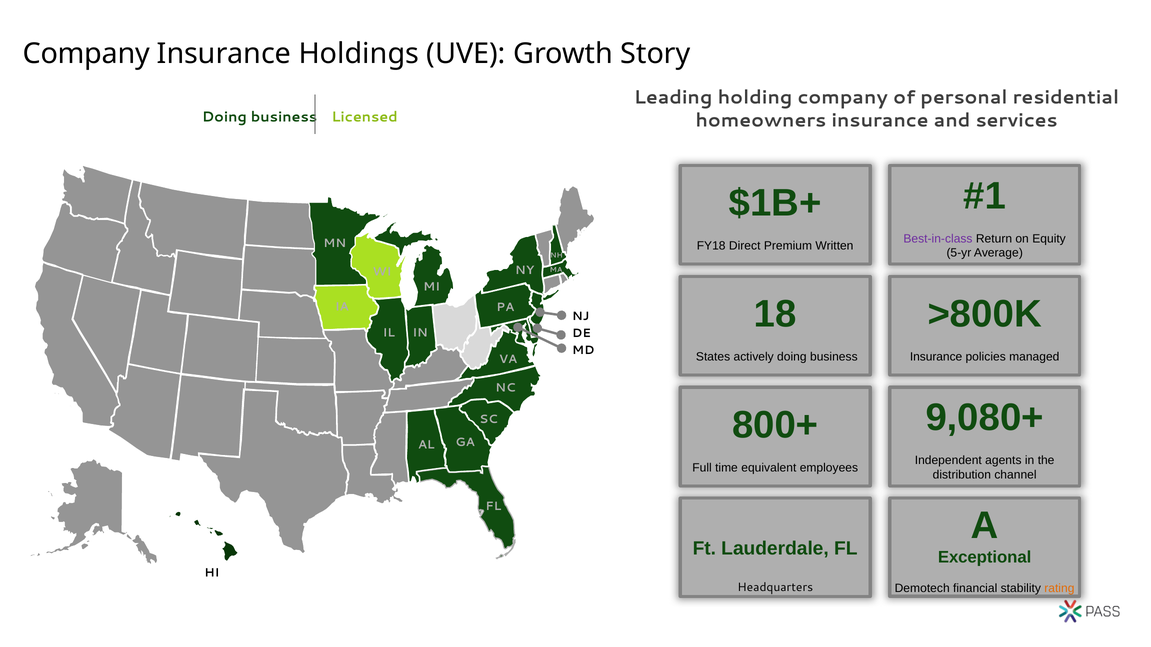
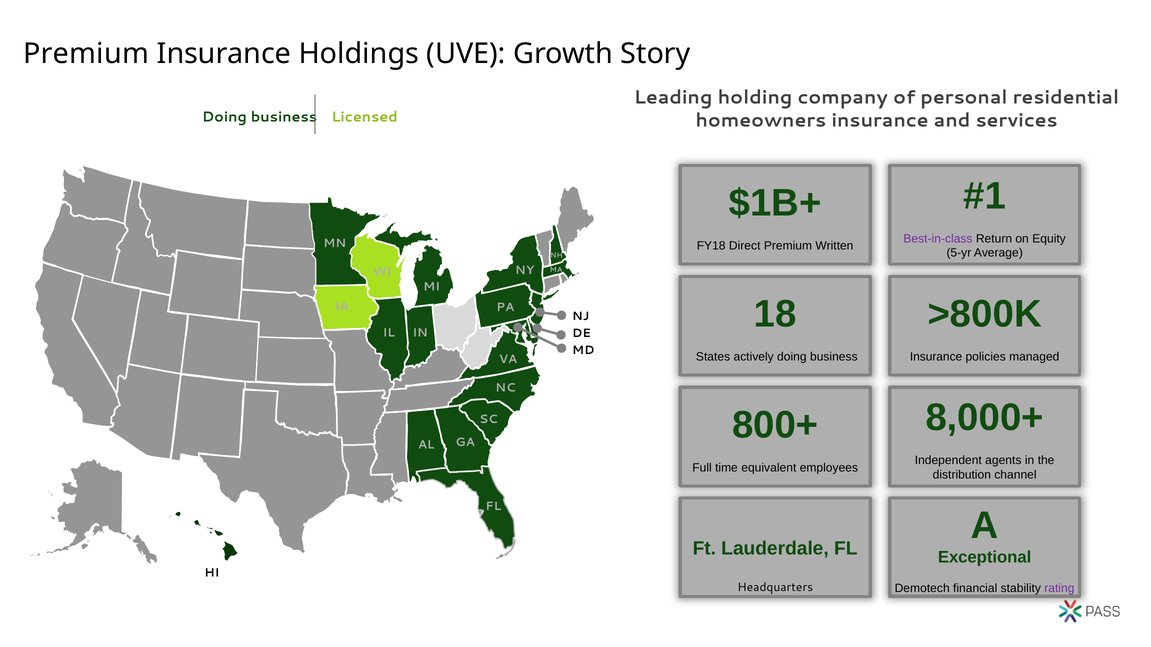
Company at (86, 54): Company -> Premium
9,080+: 9,080+ -> 8,000+
rating colour: orange -> purple
